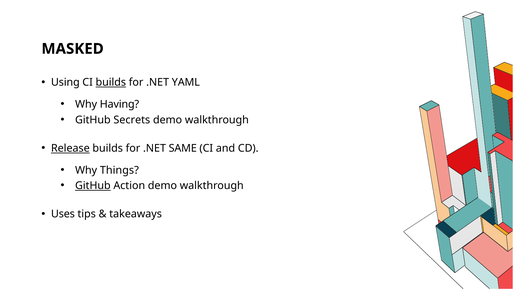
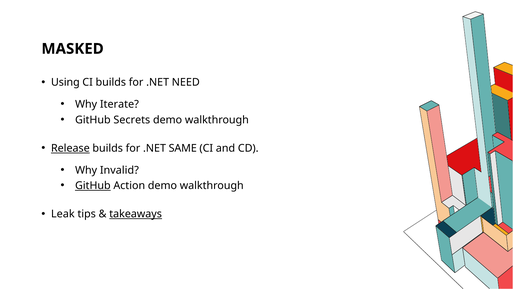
builds at (111, 82) underline: present -> none
YAML: YAML -> NEED
Having: Having -> Iterate
Things: Things -> Invalid
Uses: Uses -> Leak
takeaways underline: none -> present
